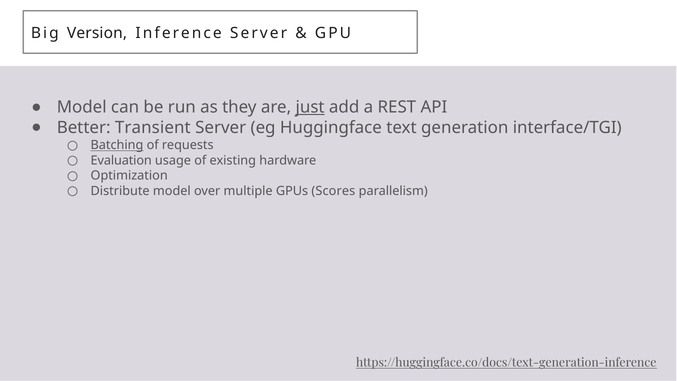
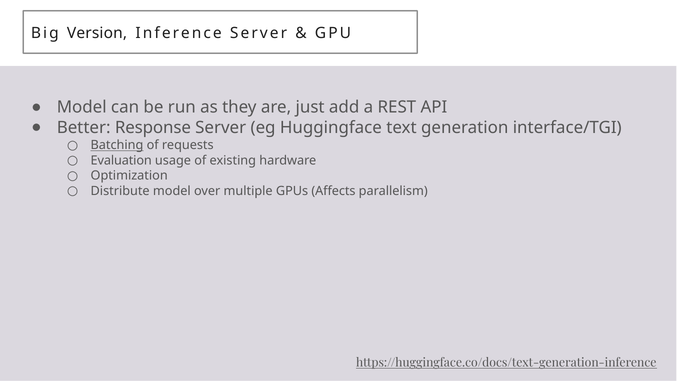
just underline: present -> none
Transient: Transient -> Response
Scores: Scores -> Affects
